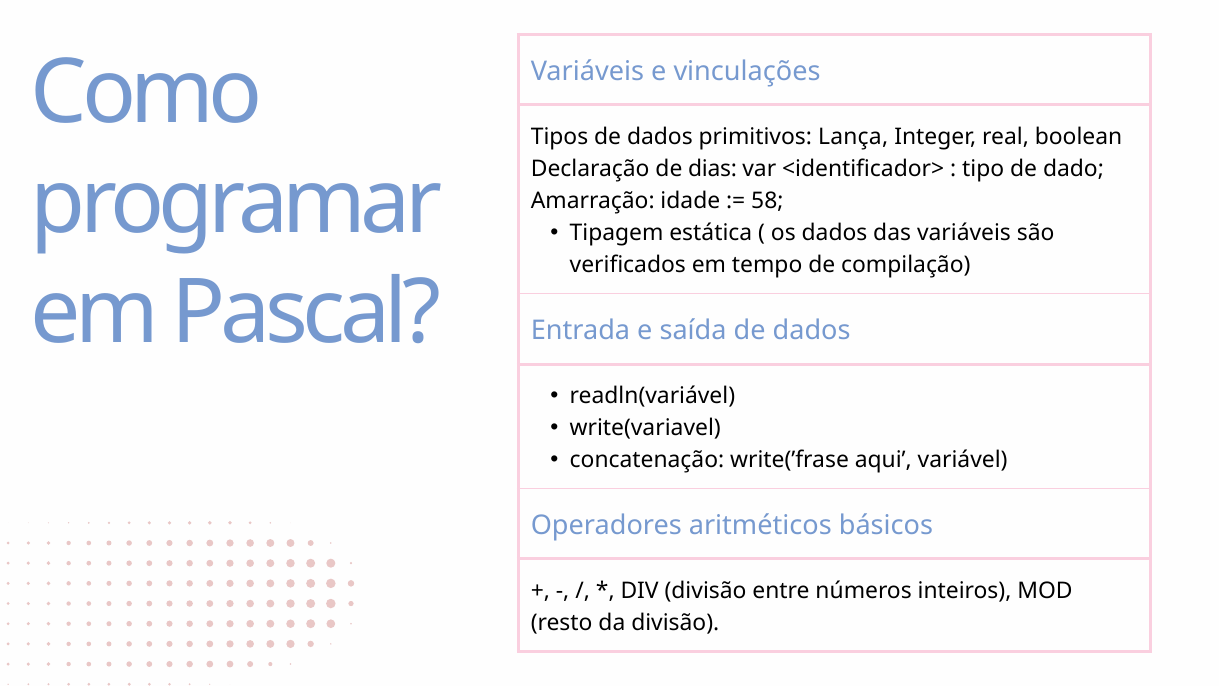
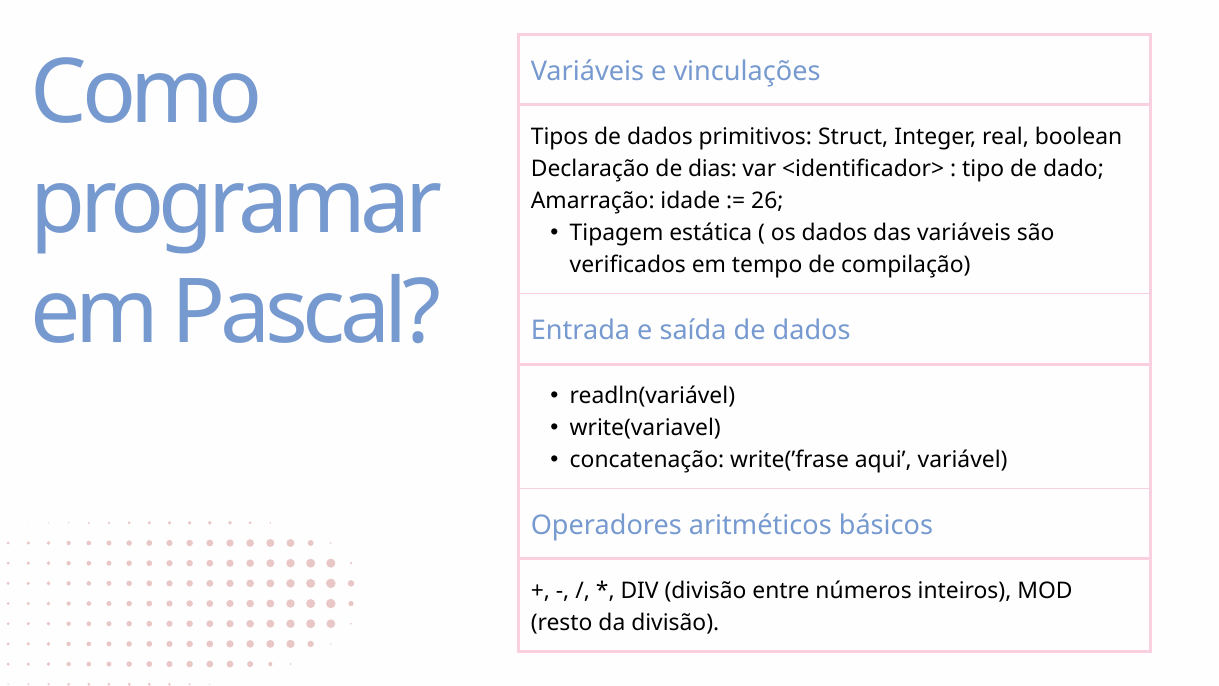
Lança: Lança -> Struct
58: 58 -> 26
